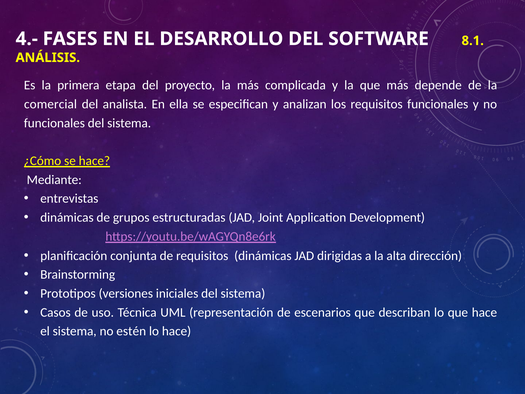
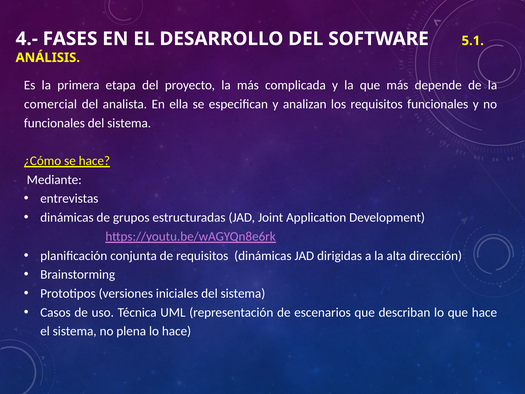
8.1: 8.1 -> 5.1
estén: estén -> plena
